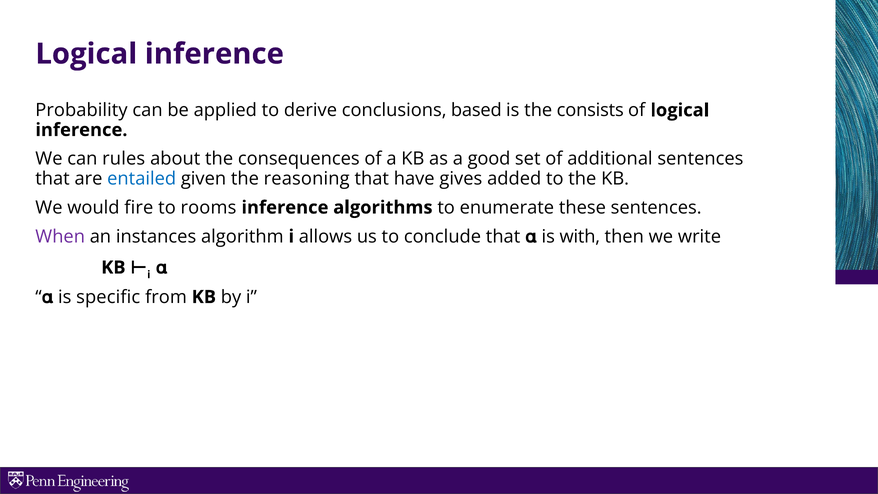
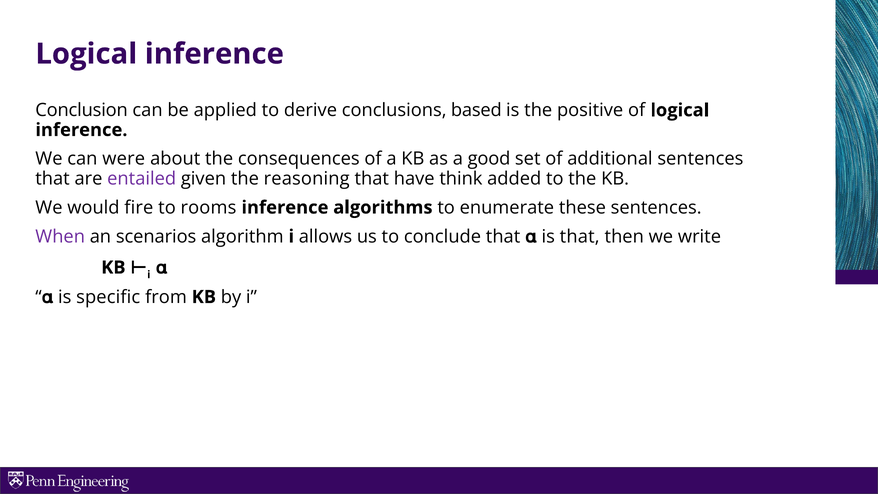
Probability: Probability -> Conclusion
consists: consists -> positive
rules: rules -> were
entailed colour: blue -> purple
gives: gives -> think
instances: instances -> scenarios
is with: with -> that
